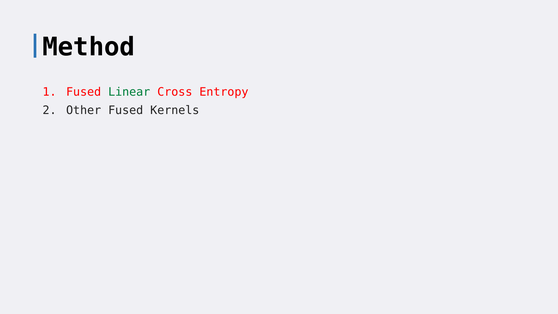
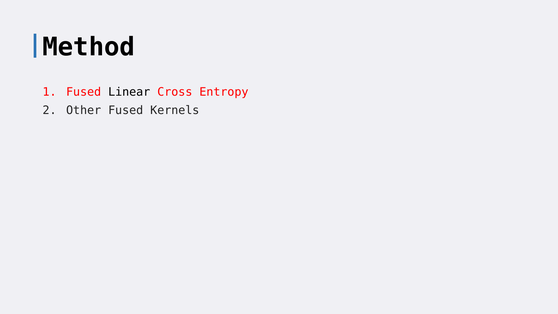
Linear colour: green -> black
